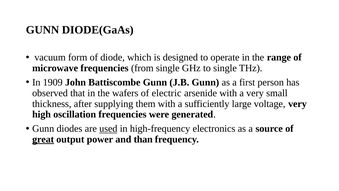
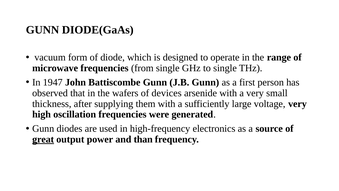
1909: 1909 -> 1947
electric: electric -> devices
used underline: present -> none
